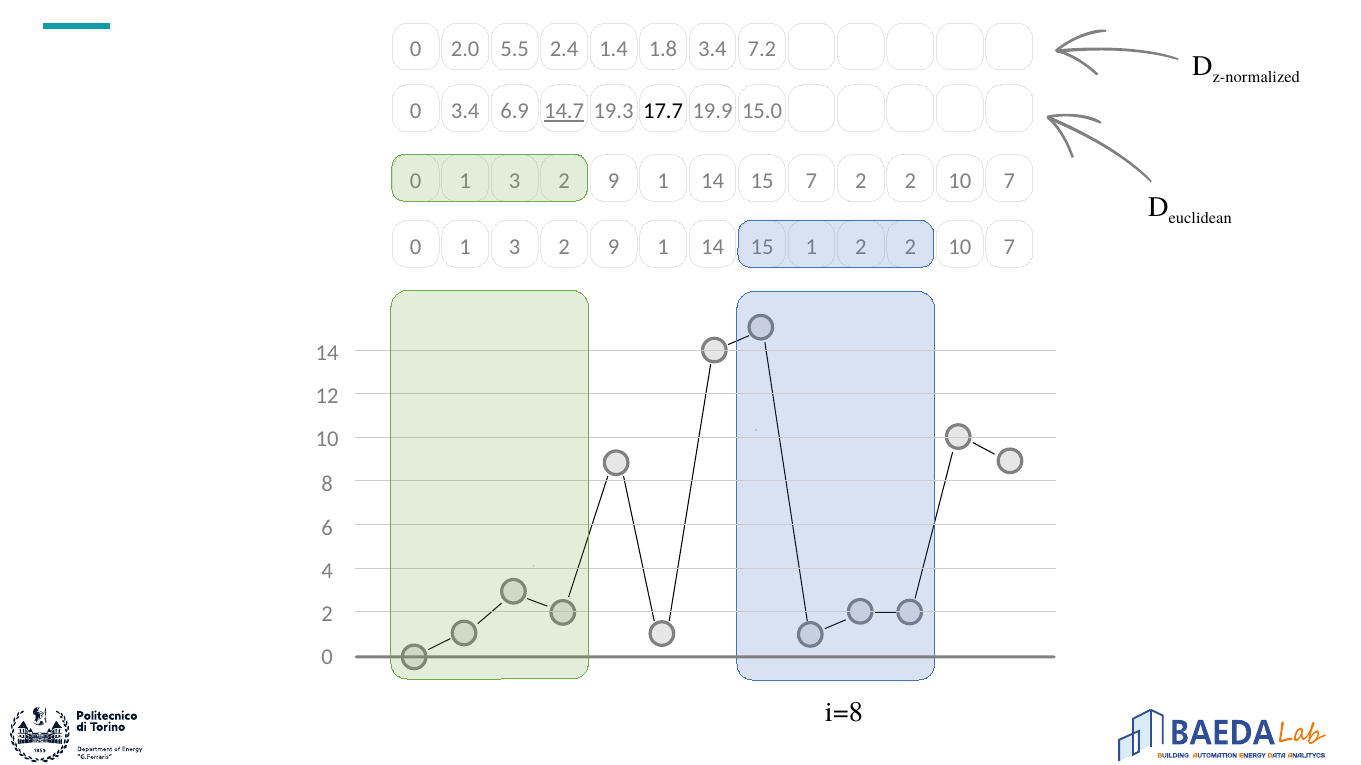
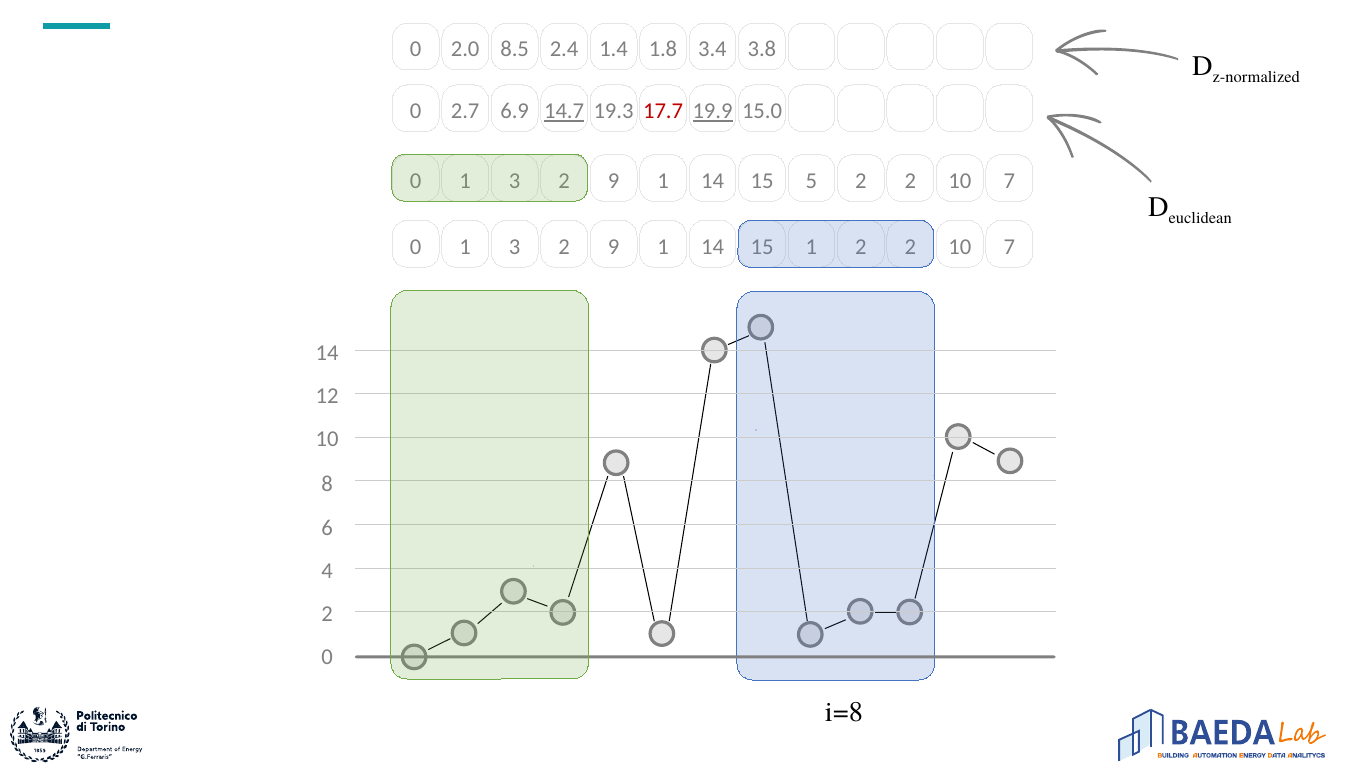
5.5: 5.5 -> 8.5
7.2: 7.2 -> 3.8
0 3.4: 3.4 -> 2.7
17.7 colour: black -> red
19.9 underline: none -> present
14 7: 7 -> 5
